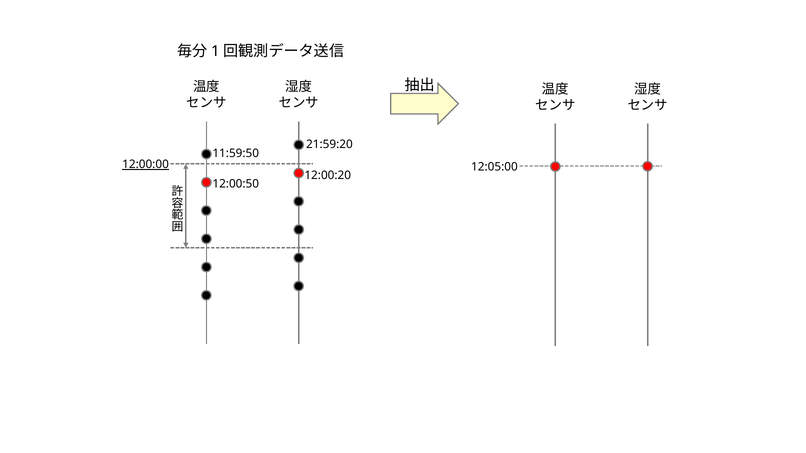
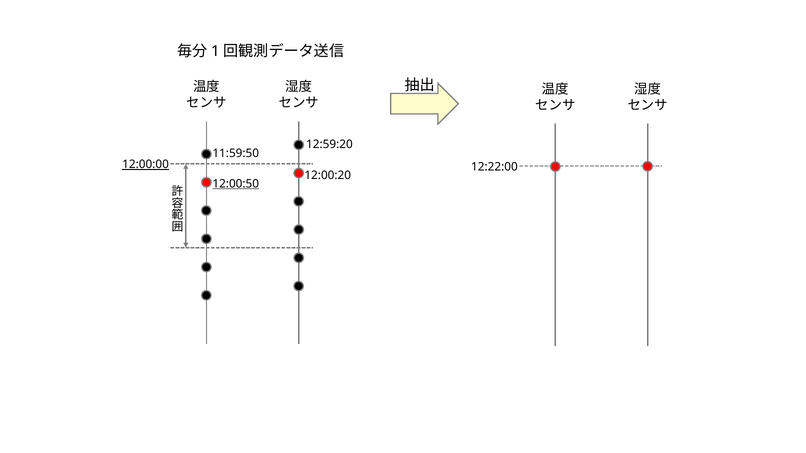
21:59:20: 21:59:20 -> 12:59:20
12:05:00: 12:05:00 -> 12:22:00
12:00:50 underline: none -> present
